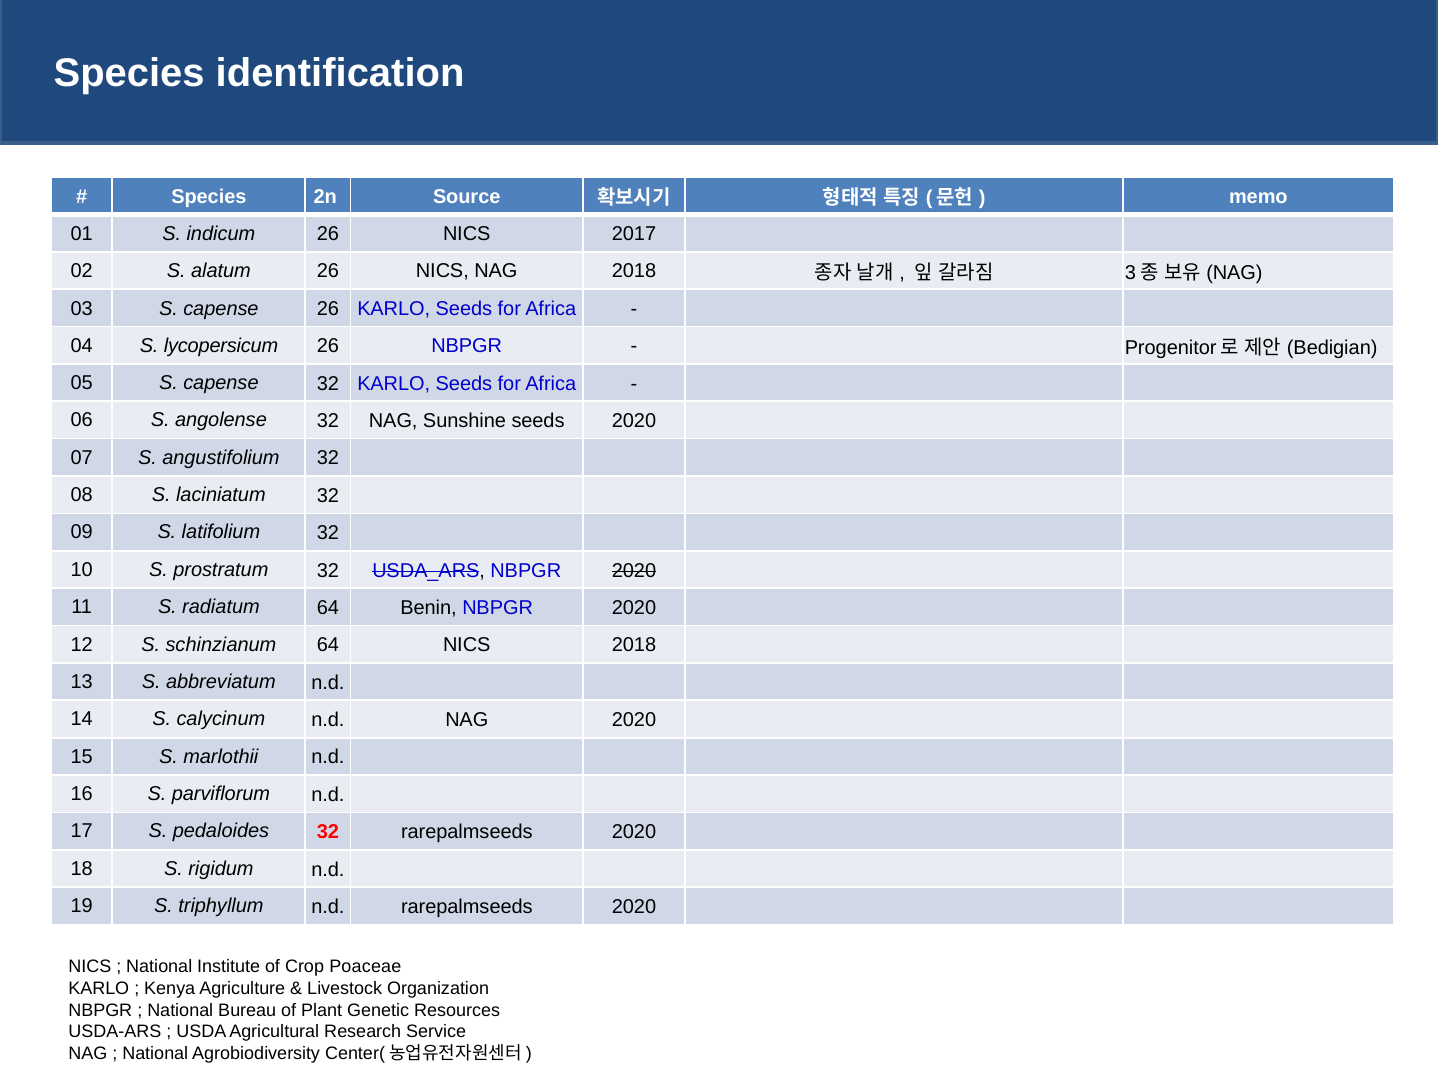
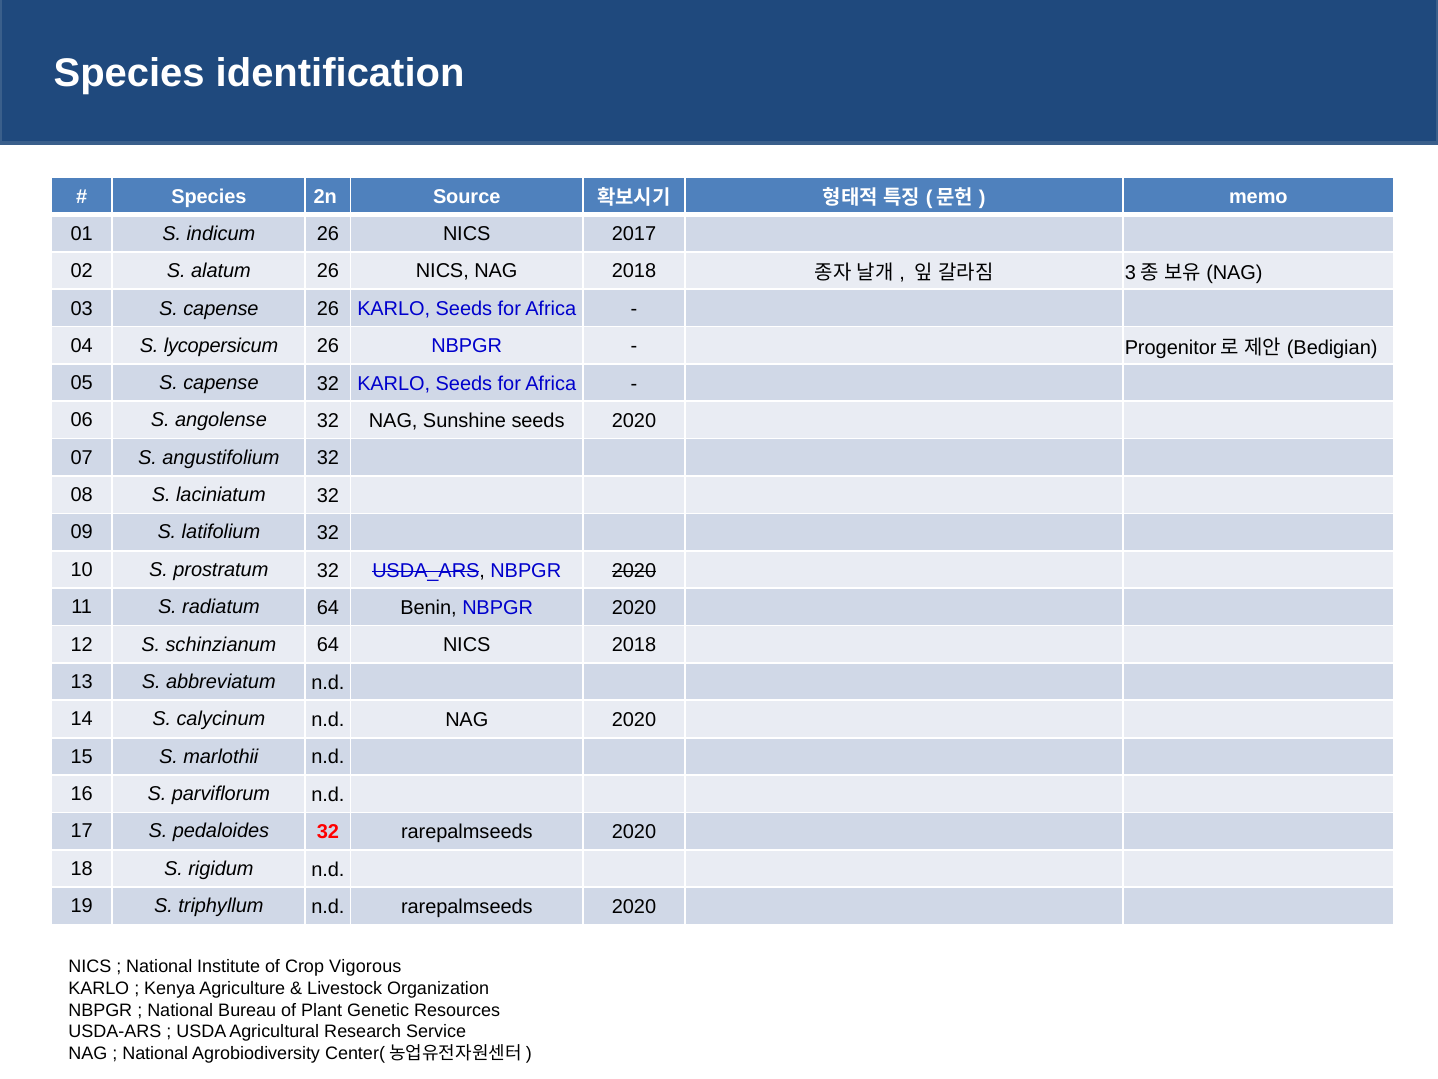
Poaceae: Poaceae -> Vigorous
